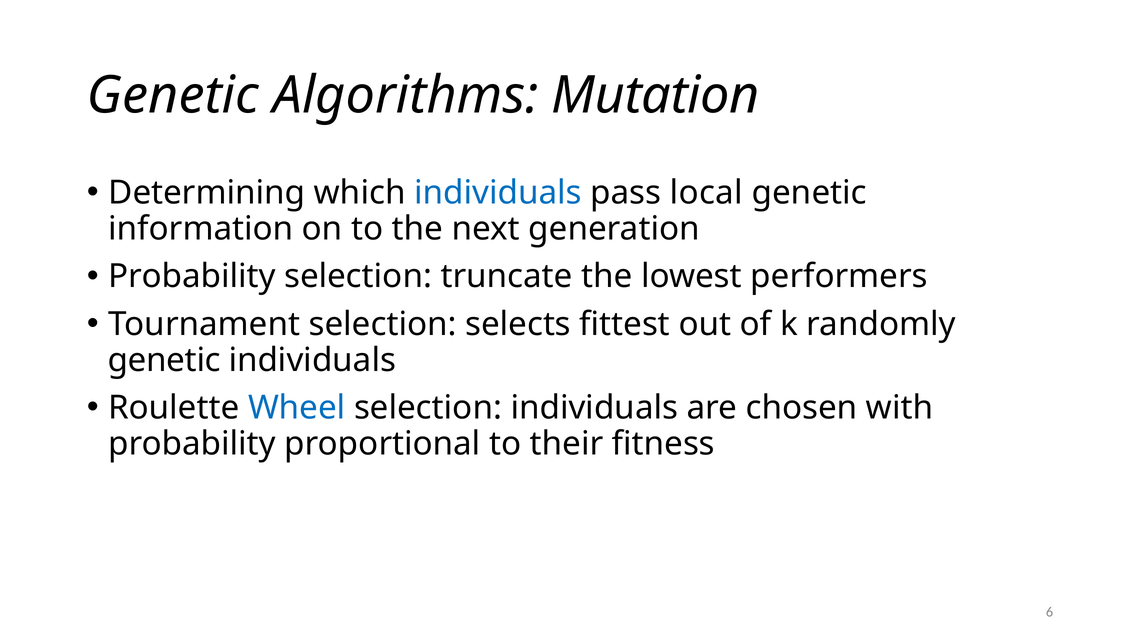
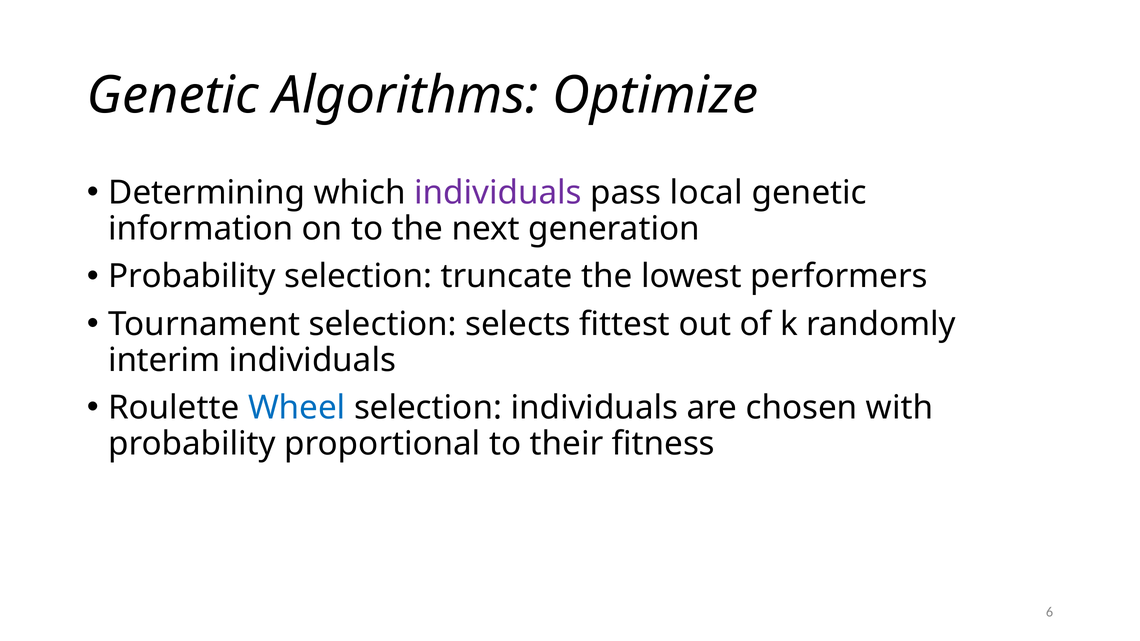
Mutation: Mutation -> Optimize
individuals at (498, 193) colour: blue -> purple
genetic at (164, 360): genetic -> interim
